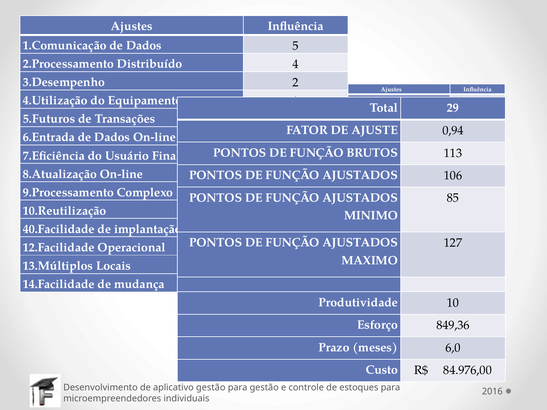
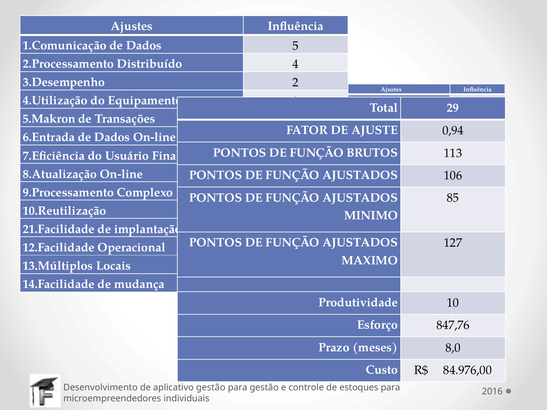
5.Futuros: 5.Futuros -> 5.Makron
40.Facilidade: 40.Facilidade -> 21.Facilidade
849,36: 849,36 -> 847,76
6,0: 6,0 -> 8,0
